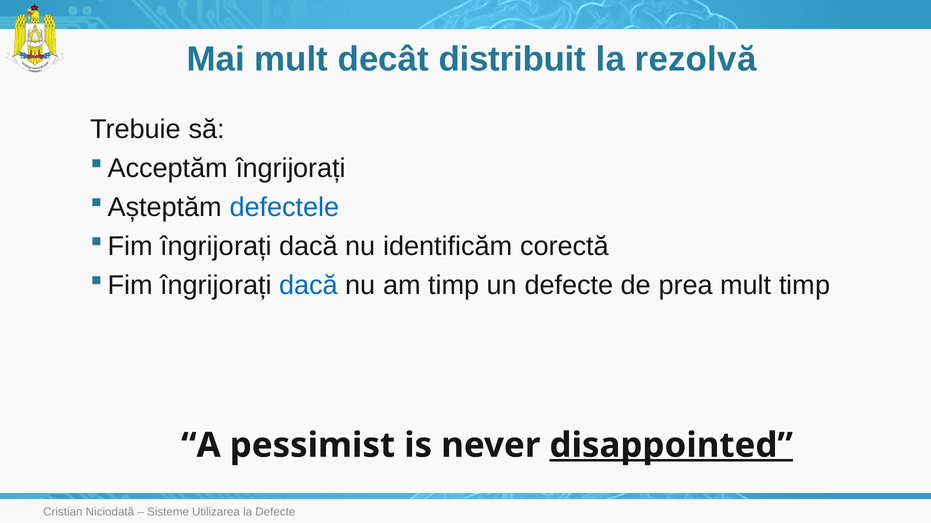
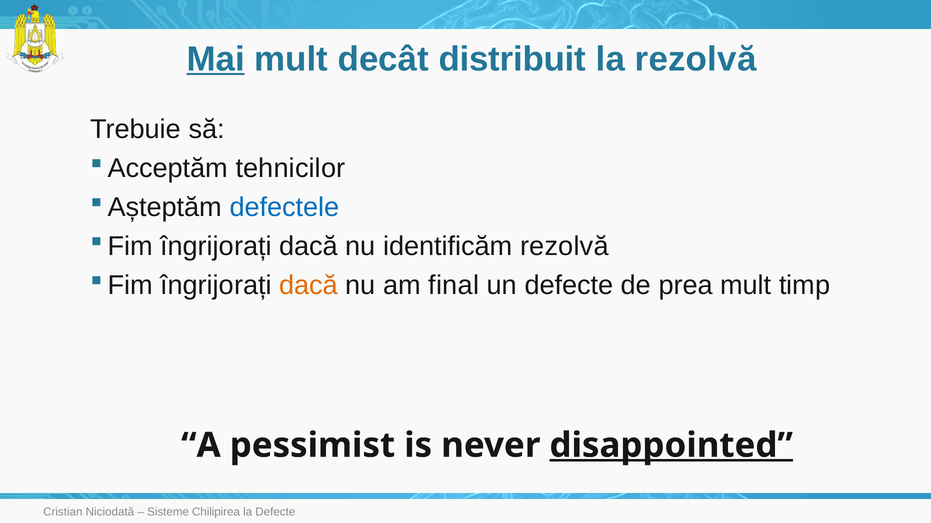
Mai underline: none -> present
îngrijorați at (291, 168): îngrijorați -> tehnicilor
identificăm corectă: corectă -> rezolvă
dacă at (309, 286) colour: blue -> orange
am timp: timp -> final
Utilizarea: Utilizarea -> Chilipirea
